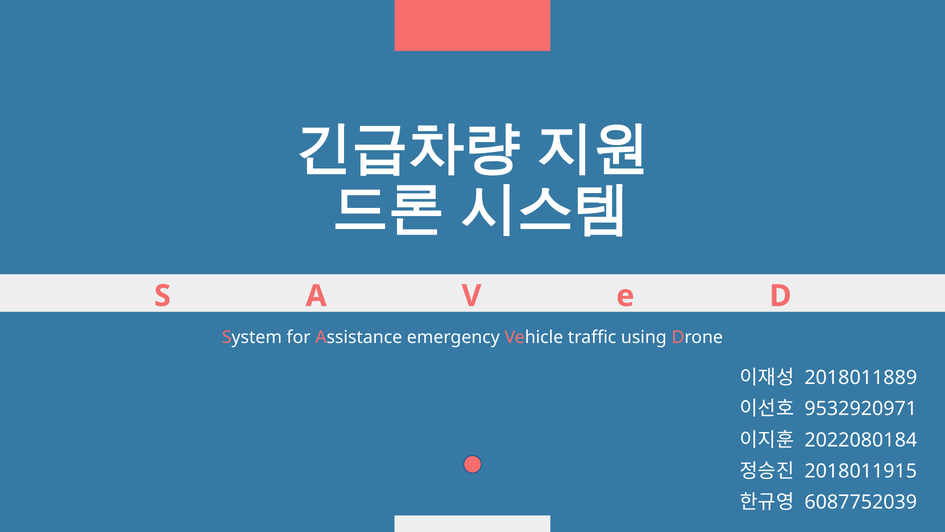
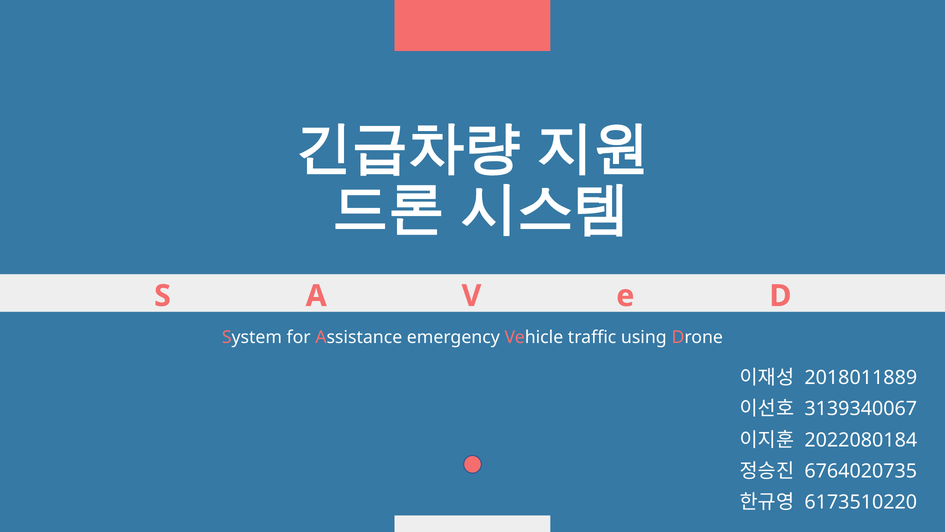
9532920971: 9532920971 -> 3139340067
2018011915: 2018011915 -> 6764020735
6087752039: 6087752039 -> 6173510220
